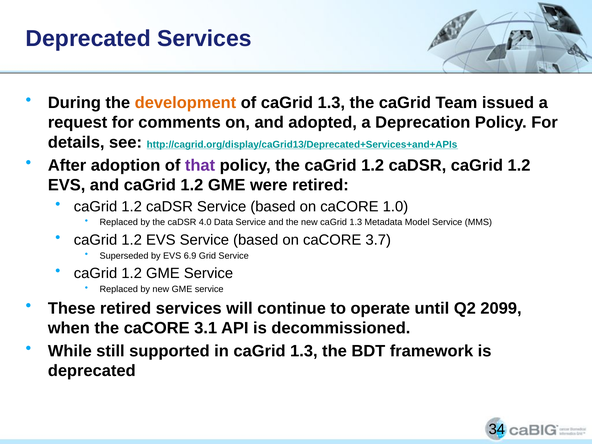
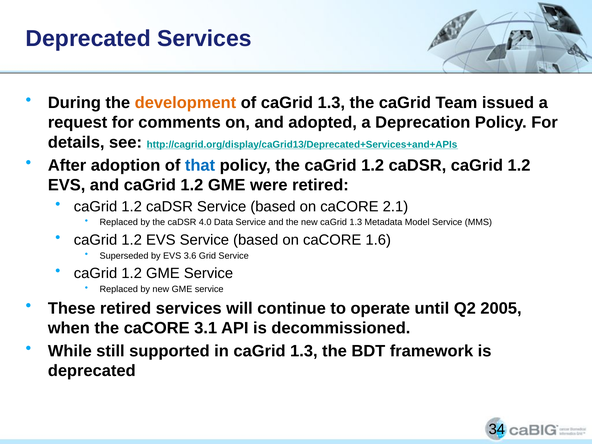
that colour: purple -> blue
1.0: 1.0 -> 2.1
3.7: 3.7 -> 1.6
6.9: 6.9 -> 3.6
2099: 2099 -> 2005
